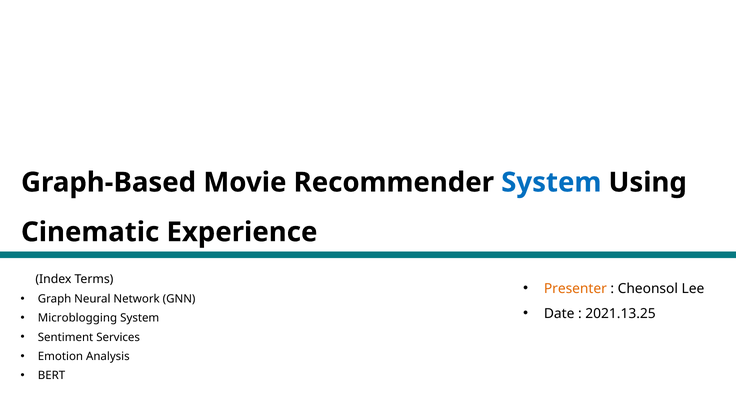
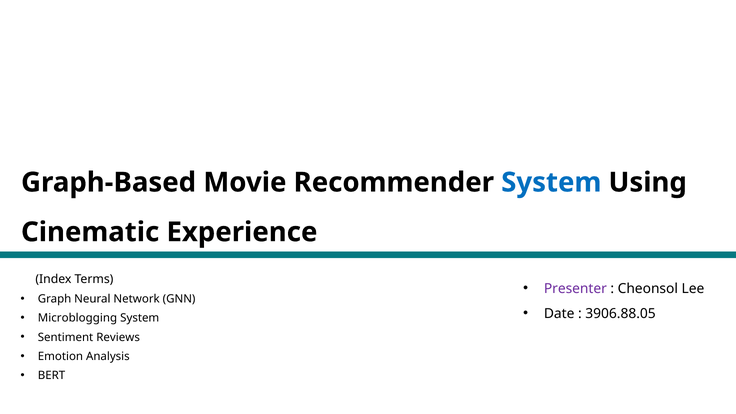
Presenter colour: orange -> purple
2021.13.25: 2021.13.25 -> 3906.88.05
Services: Services -> Reviews
